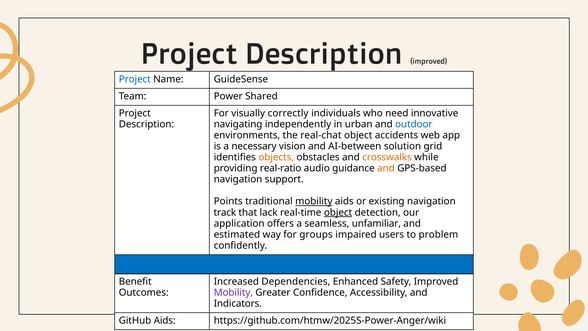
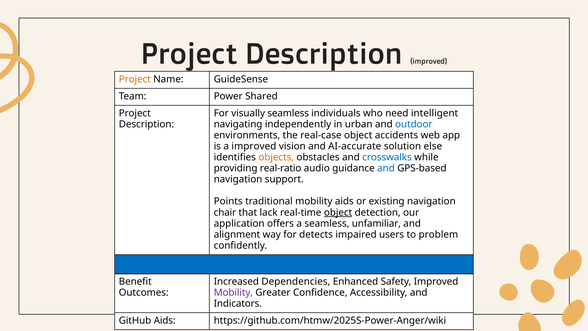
Project at (135, 79) colour: blue -> orange
visually correctly: correctly -> seamless
innovative: innovative -> intelligent
real-chat: real-chat -> real-case
a necessary: necessary -> improved
AI-between: AI-between -> AI-accurate
grid: grid -> else
crosswalks colour: orange -> blue
and at (386, 168) colour: orange -> blue
mobility at (314, 201) underline: present -> none
track: track -> chair
estimated: estimated -> alignment
groups: groups -> detects
